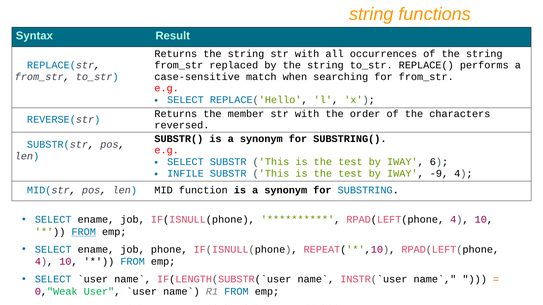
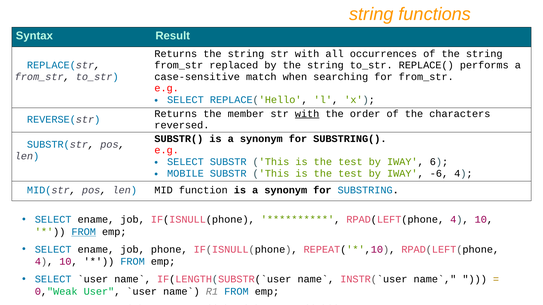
with at (307, 114) underline: none -> present
INFILE: INFILE -> MOBILE
-9: -9 -> -6
